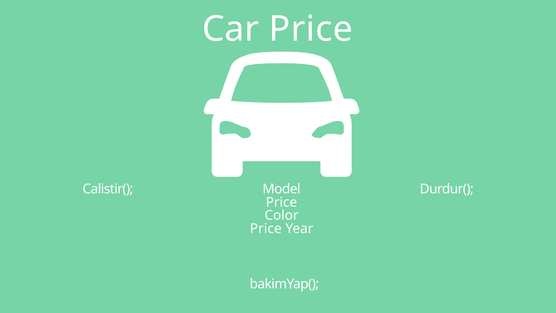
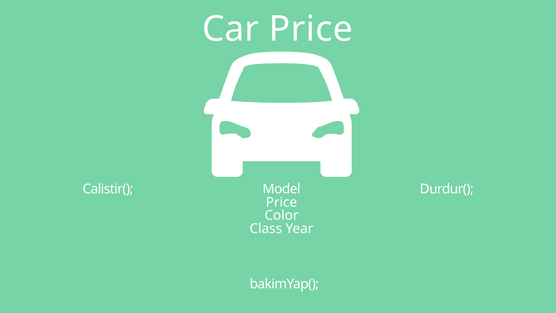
Price at (266, 229): Price -> Class
